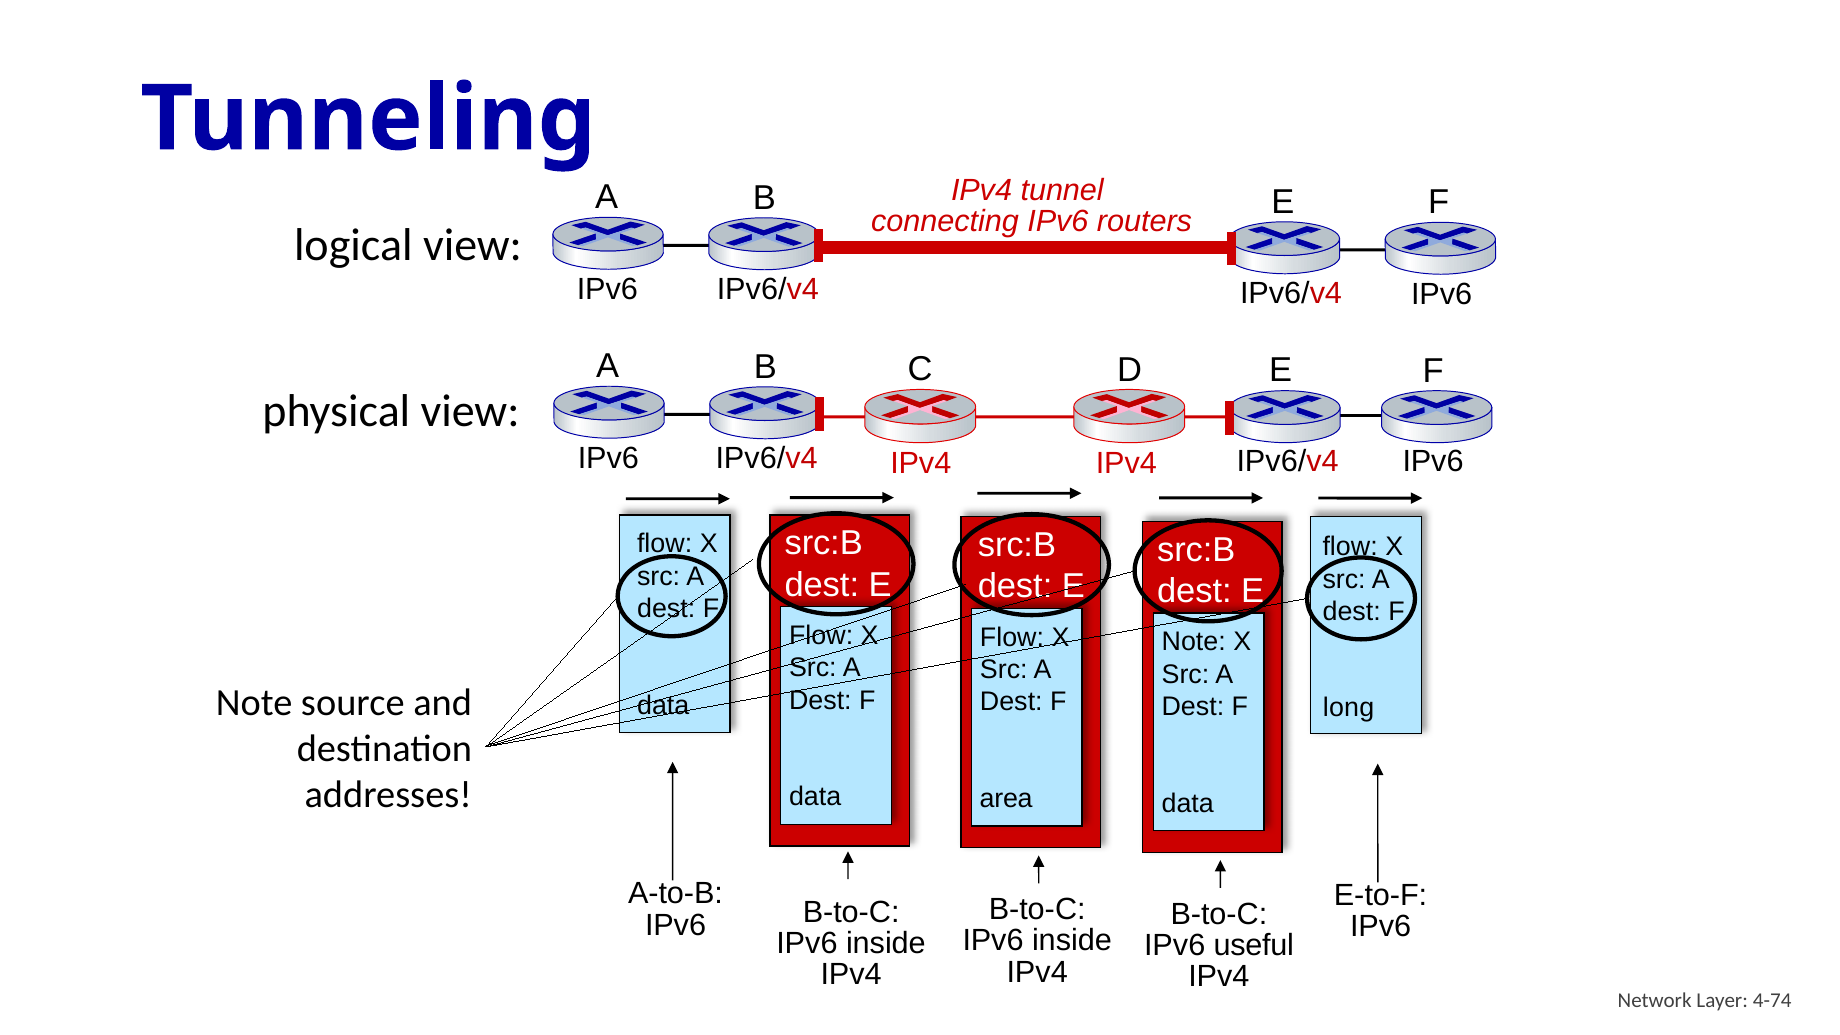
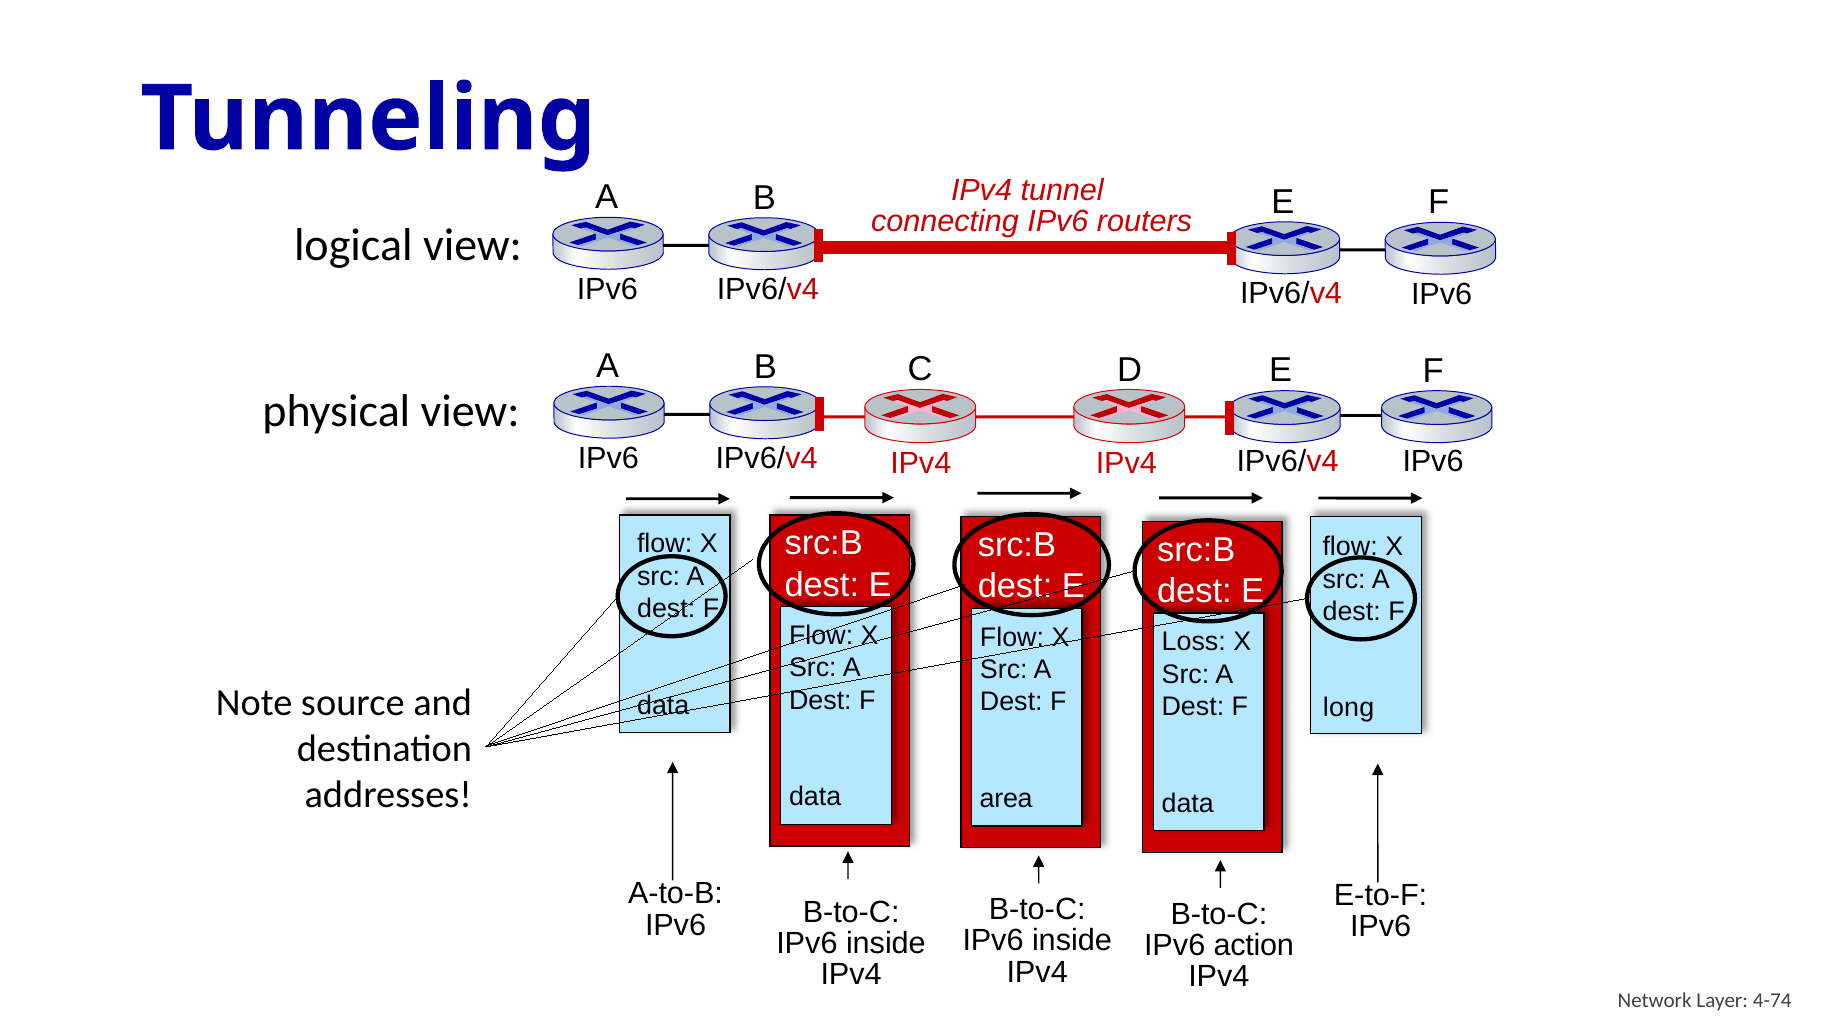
Note at (1194, 642): Note -> Loss
useful: useful -> action
